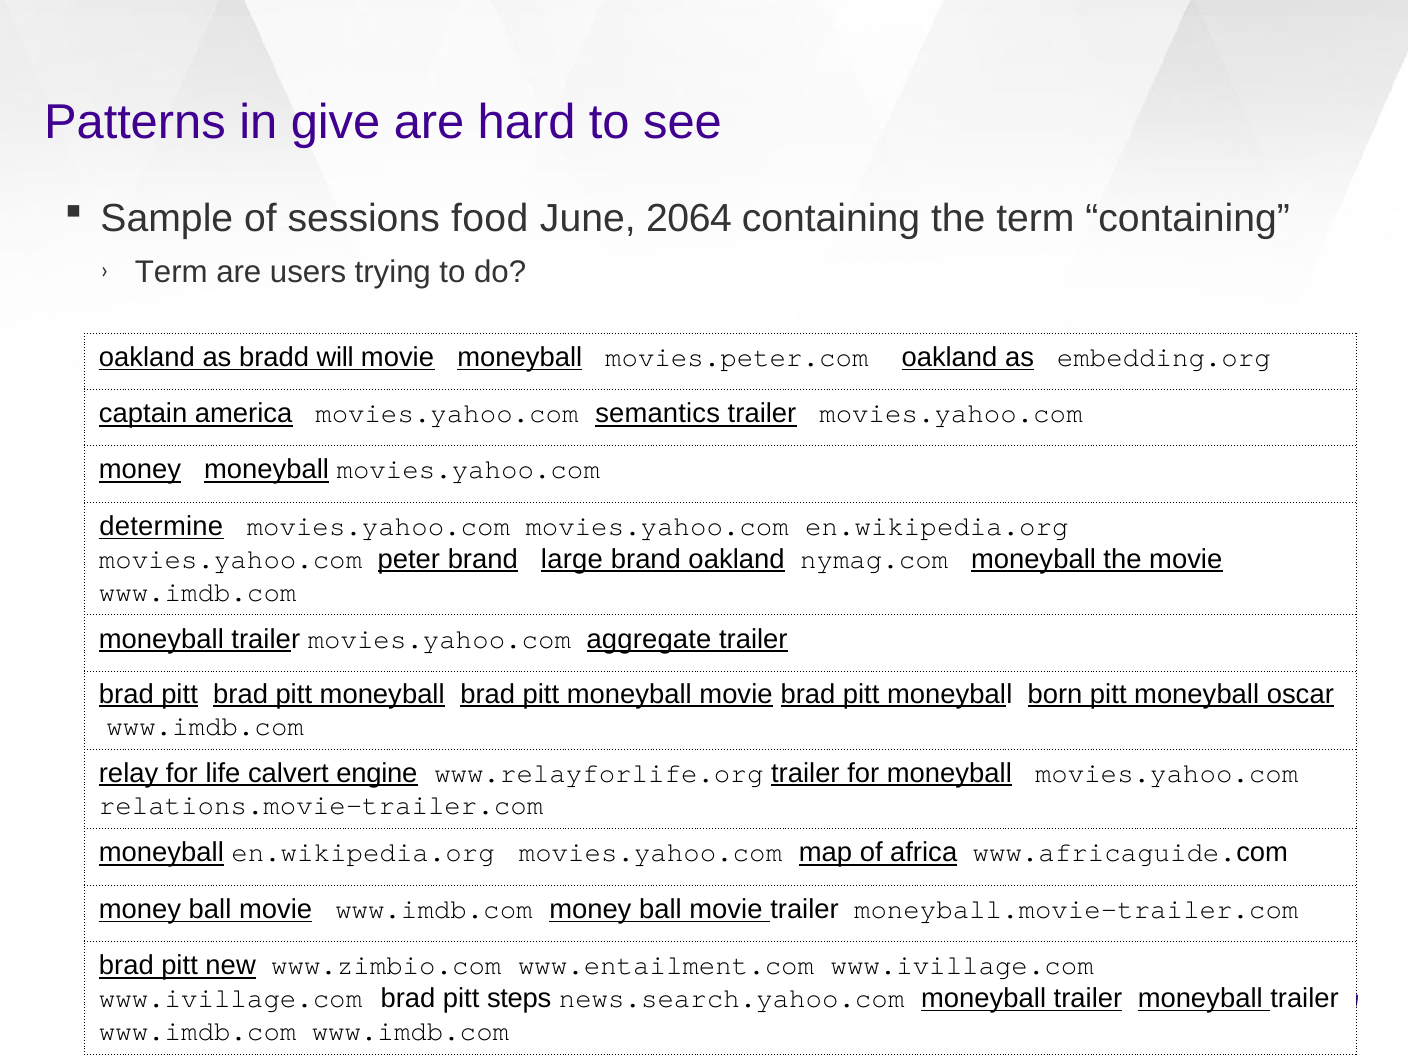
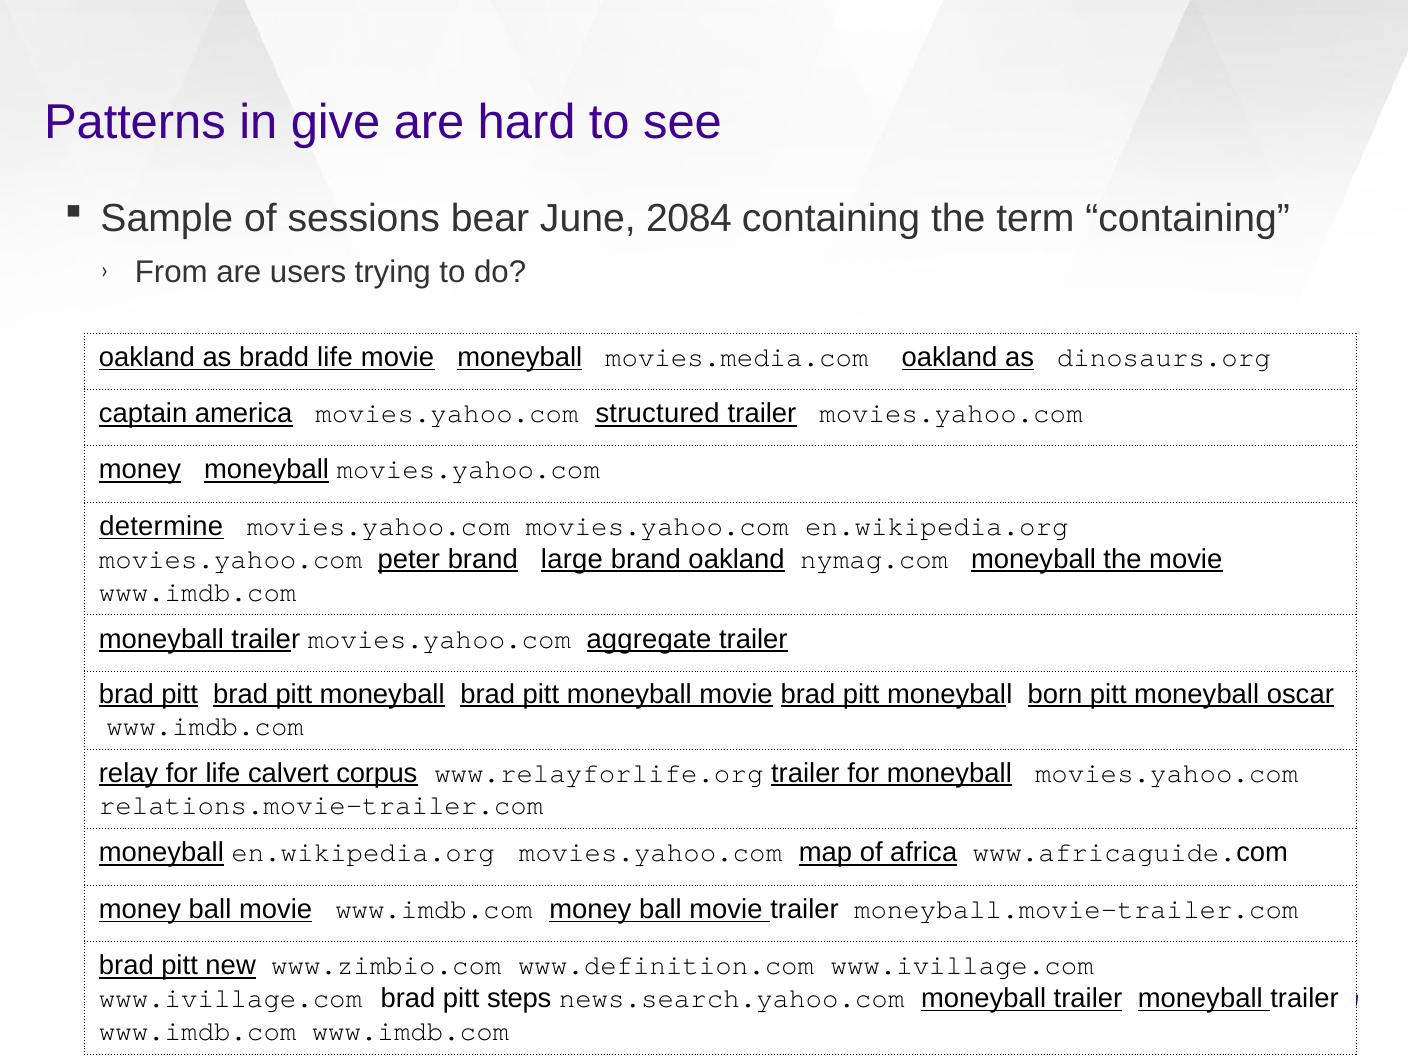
food: food -> bear
2064: 2064 -> 2084
Term at (171, 272): Term -> From
bradd will: will -> life
movies.peter.com: movies.peter.com -> movies.media.com
embedding.org: embedding.org -> dinosaurs.org
semantics: semantics -> structured
engine: engine -> corpus
www.entailment.com: www.entailment.com -> www.definition.com
